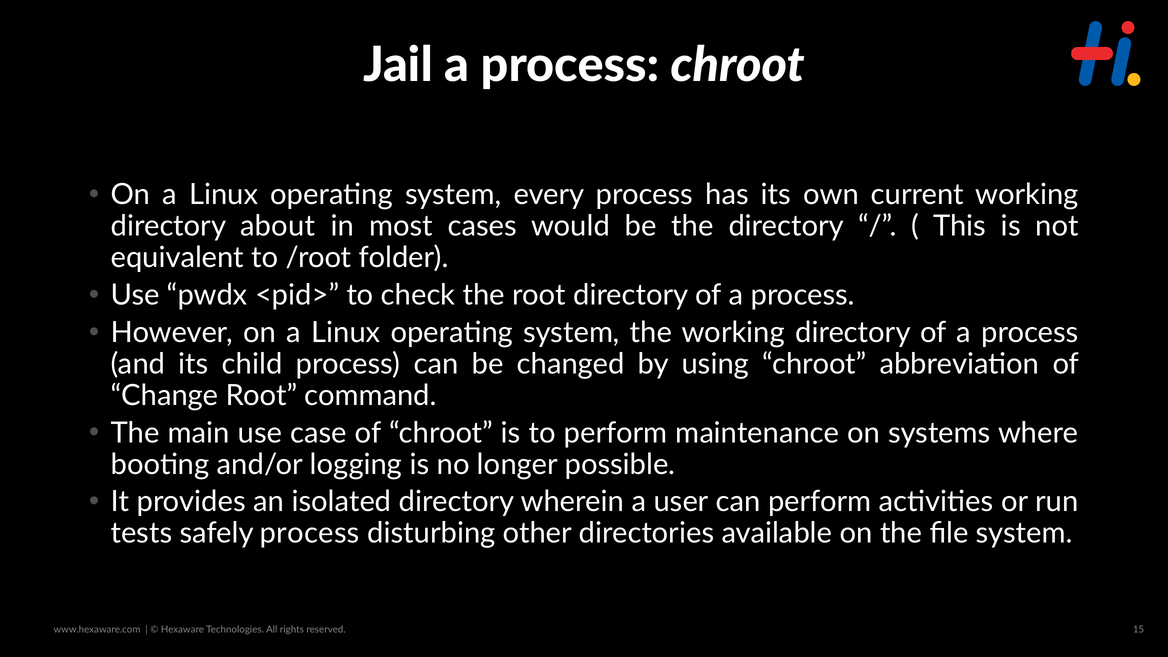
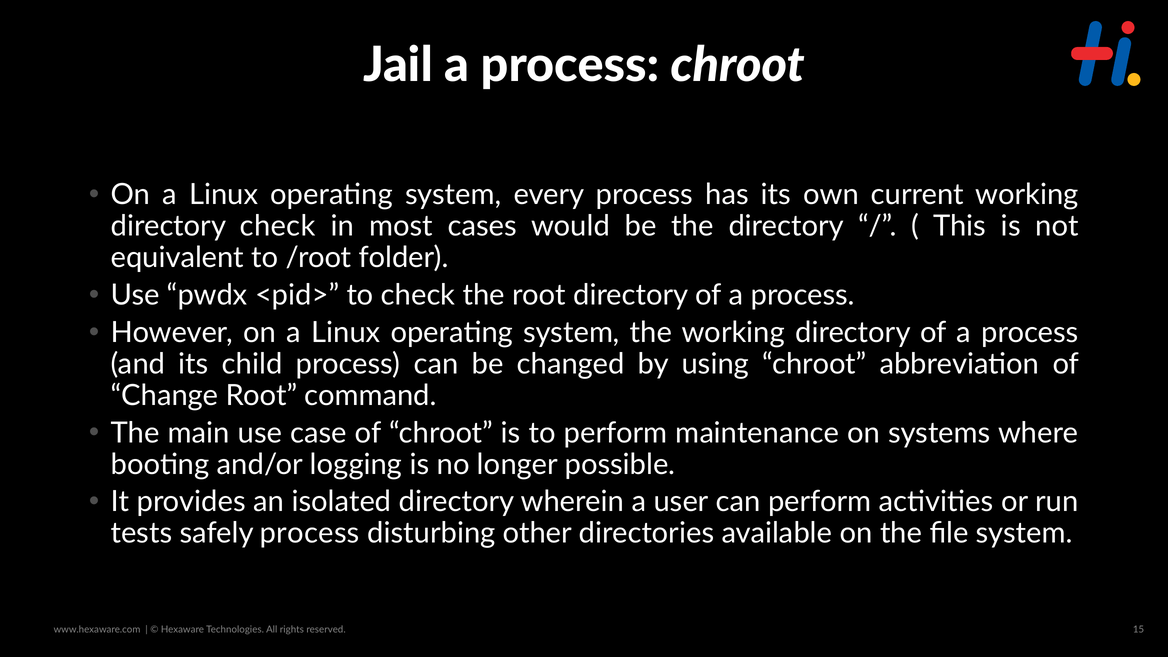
directory about: about -> check
